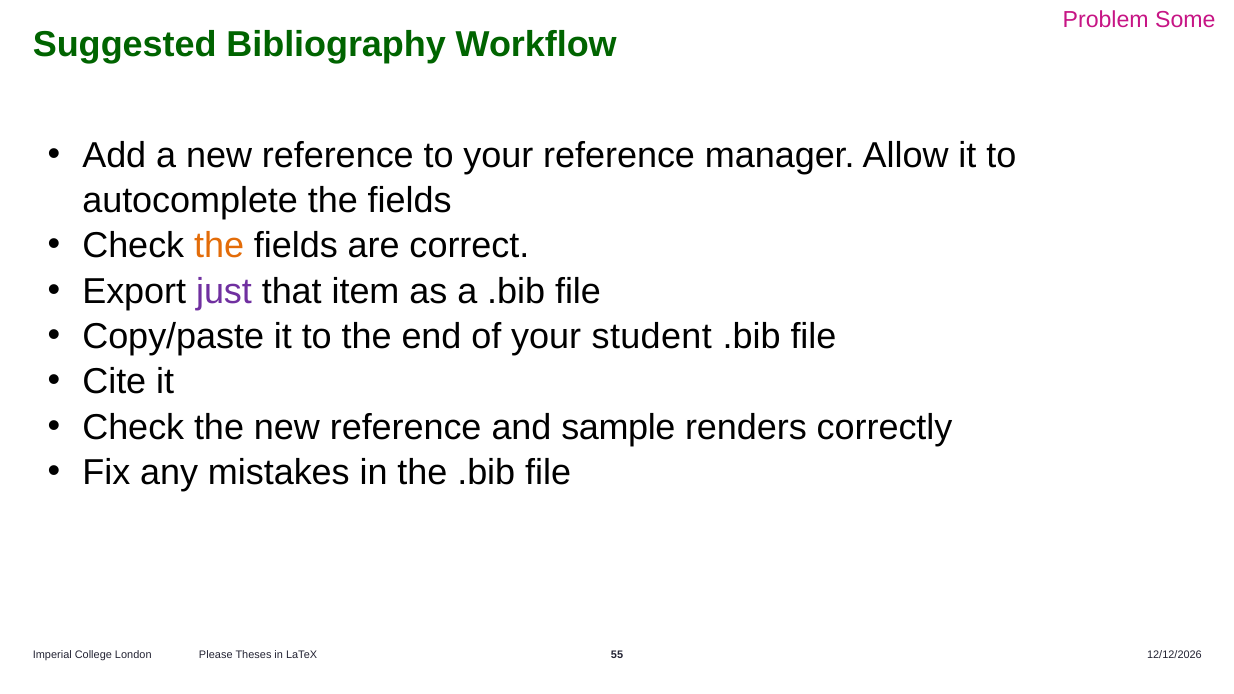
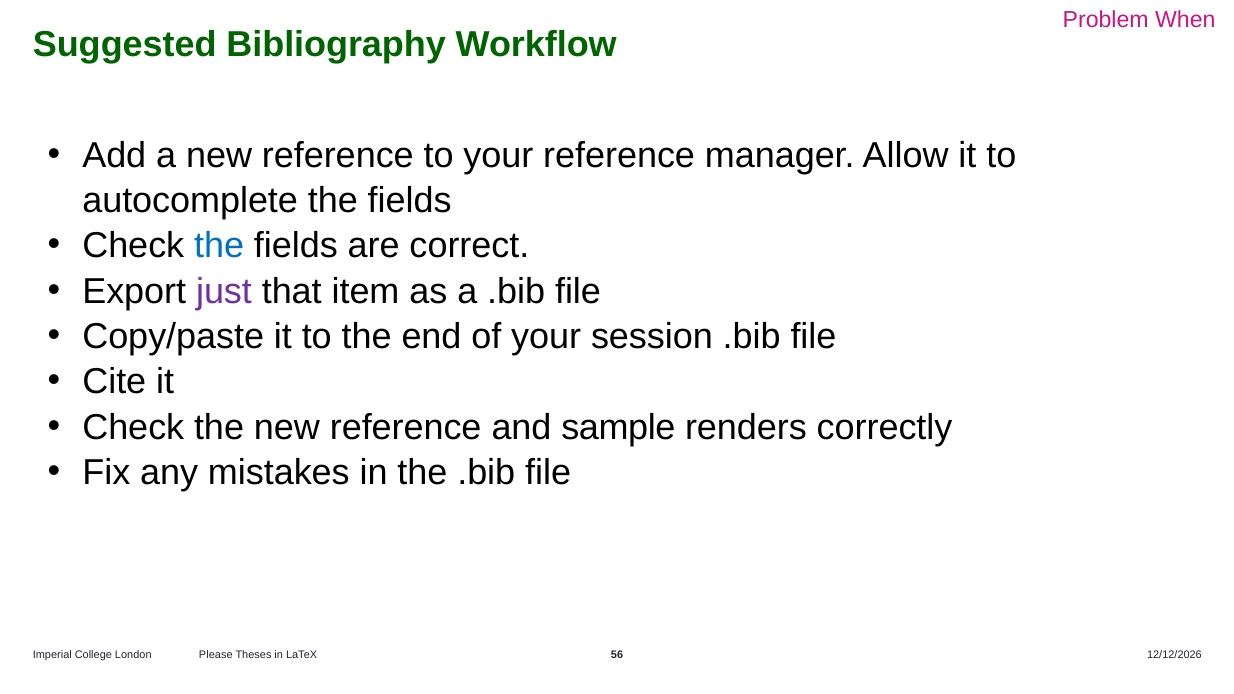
Some: Some -> When
the at (219, 246) colour: orange -> blue
student: student -> session
55: 55 -> 56
